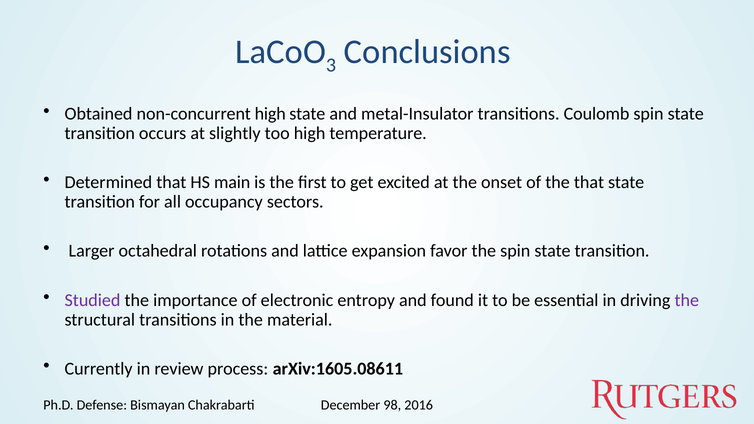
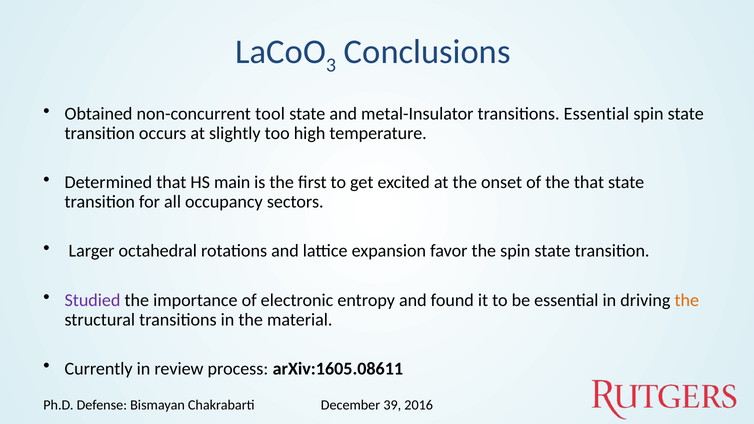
non-concurrent high: high -> tool
transitions Coulomb: Coulomb -> Essential
the at (687, 300) colour: purple -> orange
98: 98 -> 39
